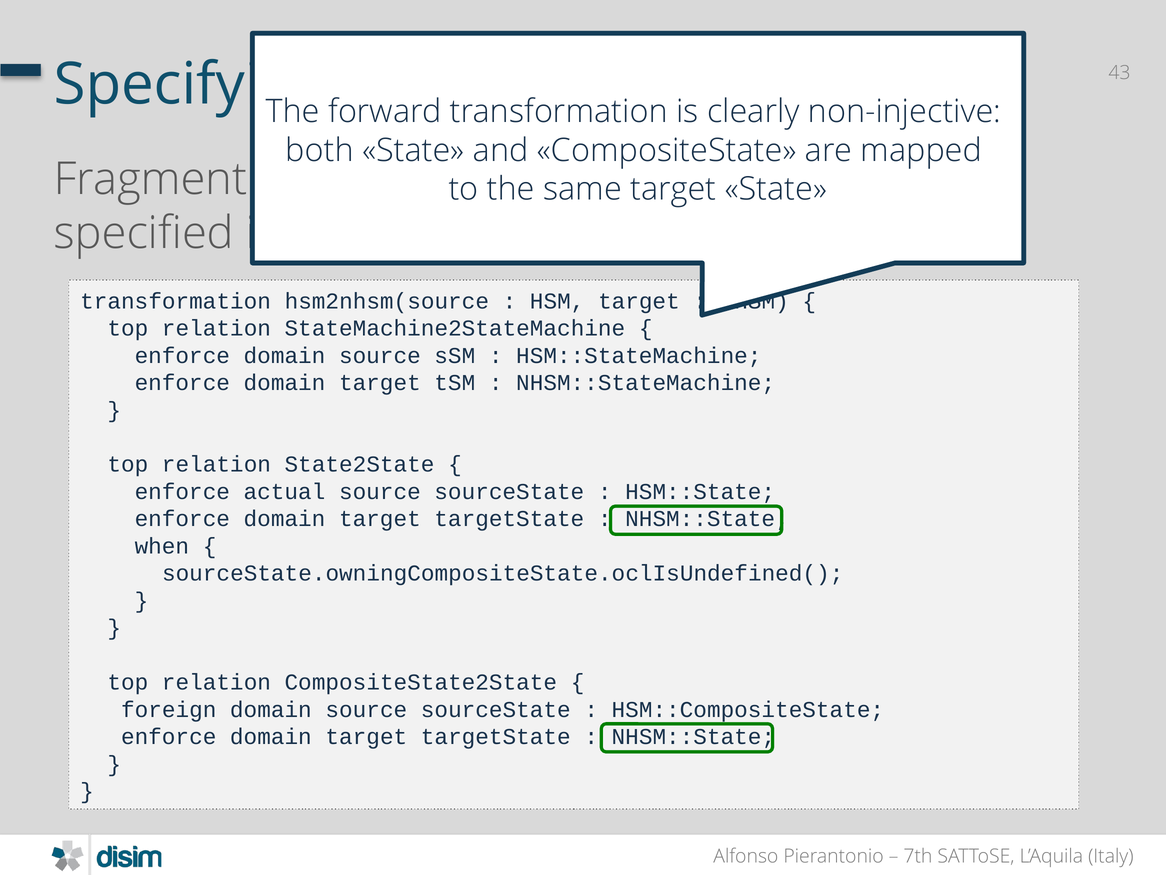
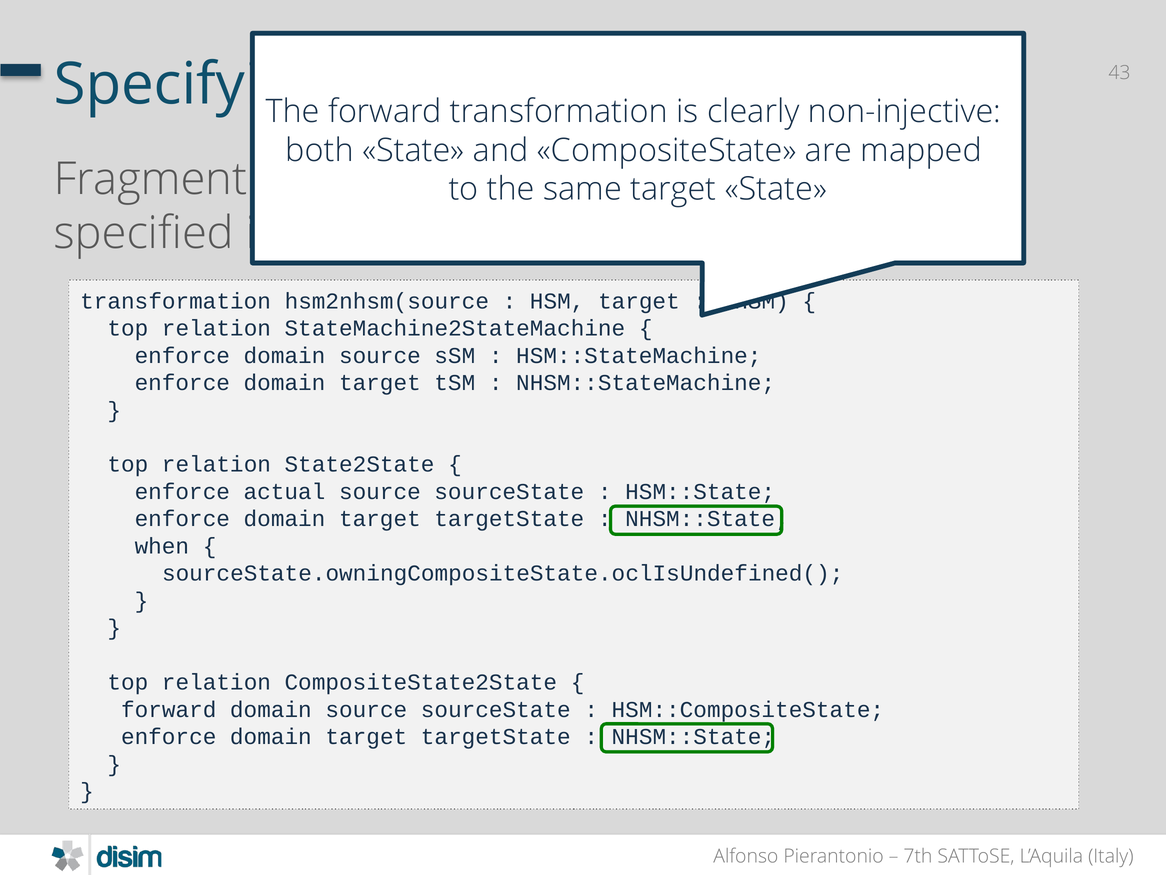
foreign at (169, 709): foreign -> forward
